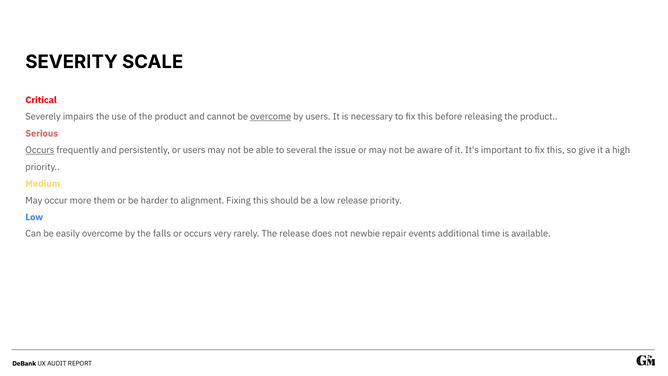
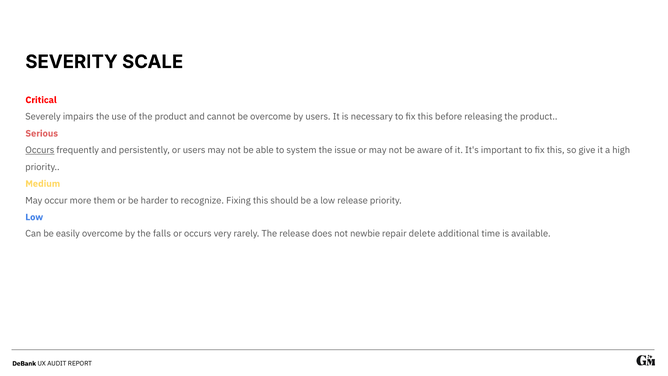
overcome at (271, 117) underline: present -> none
several: several -> system
alignment: alignment -> recognize
events: events -> delete
